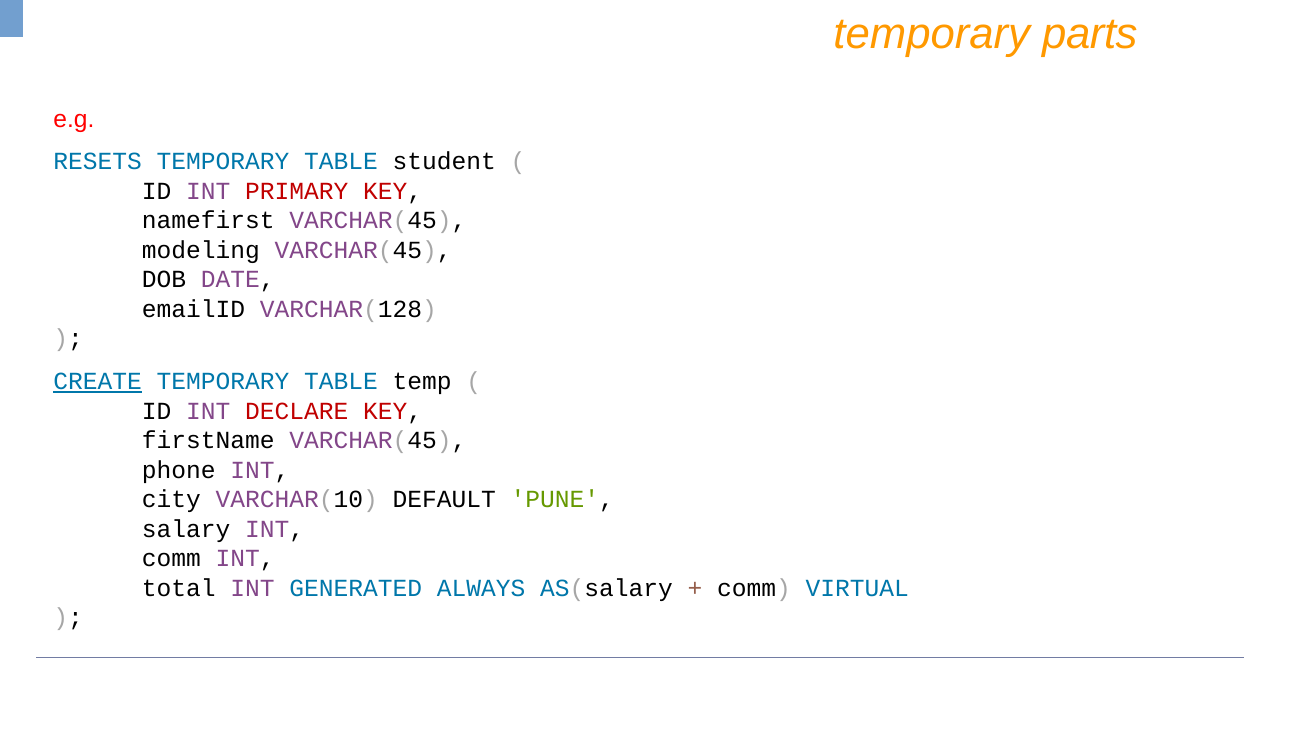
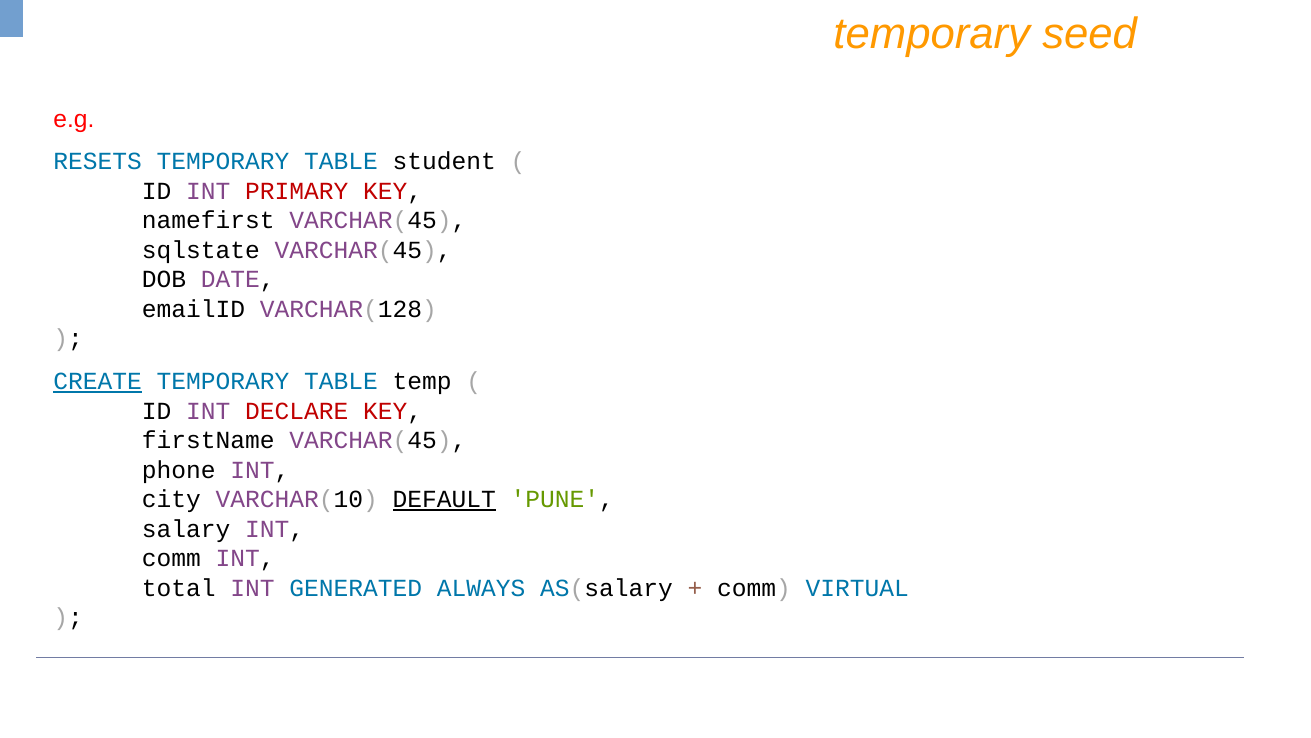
parts: parts -> seed
modeling: modeling -> sqlstate
DEFAULT underline: none -> present
